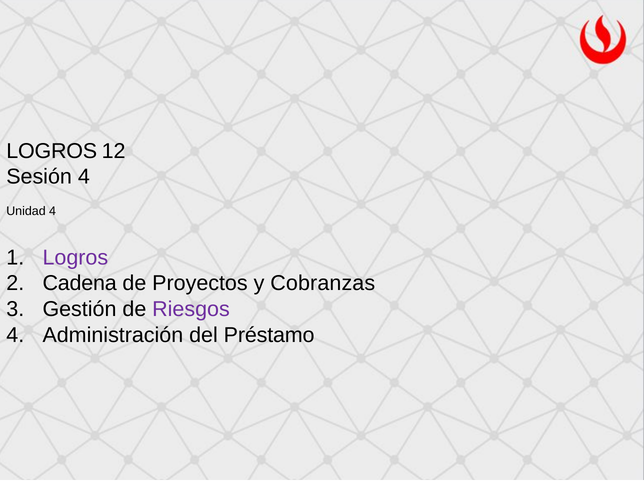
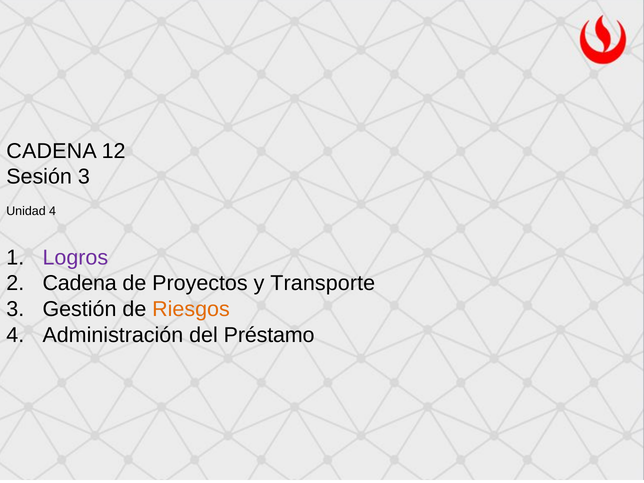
LOGROS at (52, 151): LOGROS -> CADENA
Sesión 4: 4 -> 3
Cobranzas: Cobranzas -> Transporte
Riesgos colour: purple -> orange
